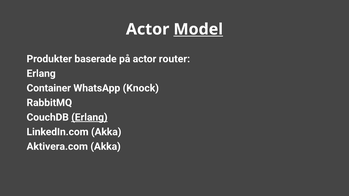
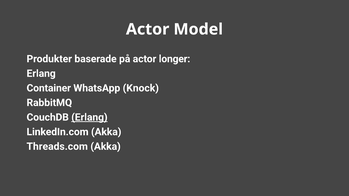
Model underline: present -> none
router: router -> longer
Aktivera.com: Aktivera.com -> Threads.com
